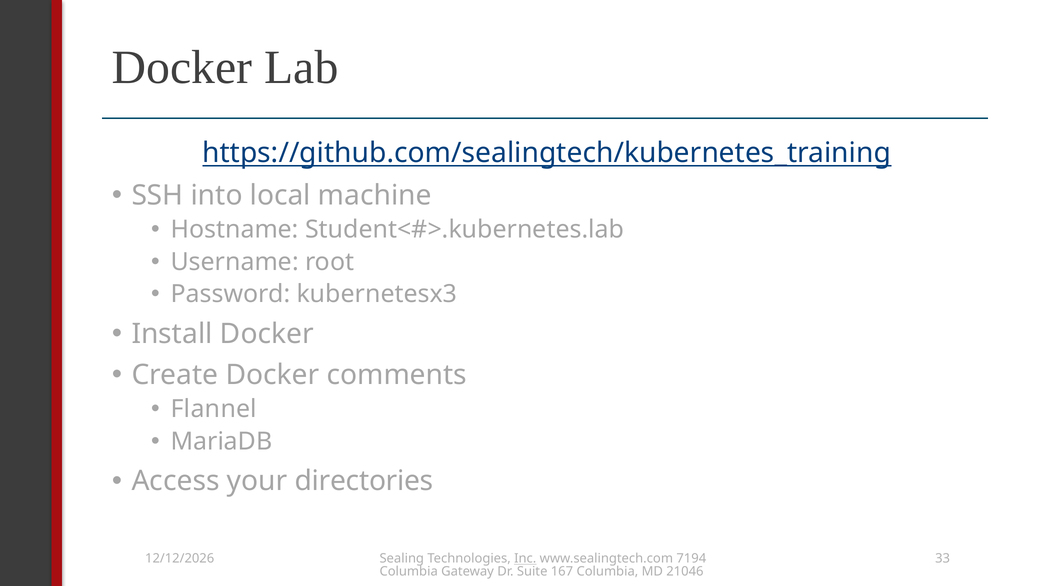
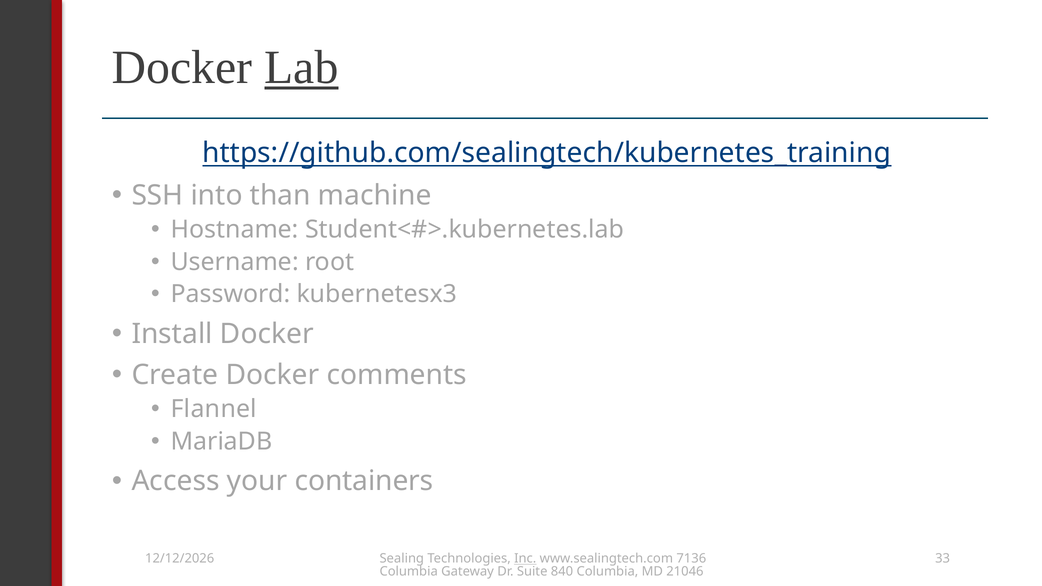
Lab underline: none -> present
local: local -> than
directories: directories -> containers
7194: 7194 -> 7136
167: 167 -> 840
